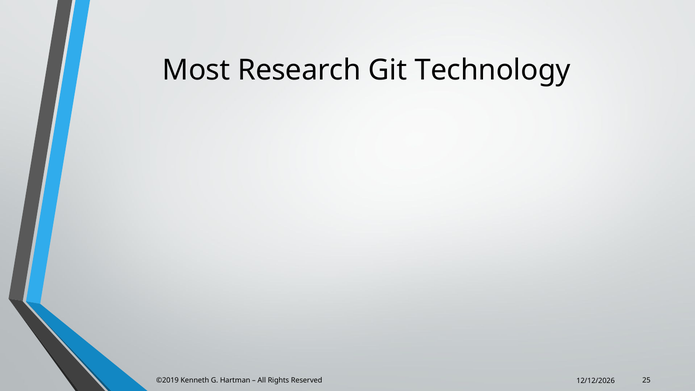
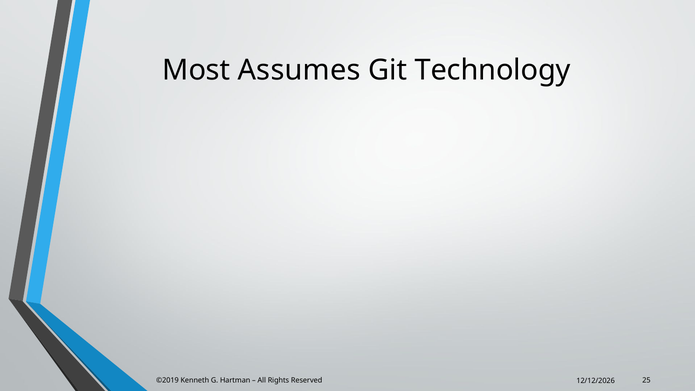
Research: Research -> Assumes
